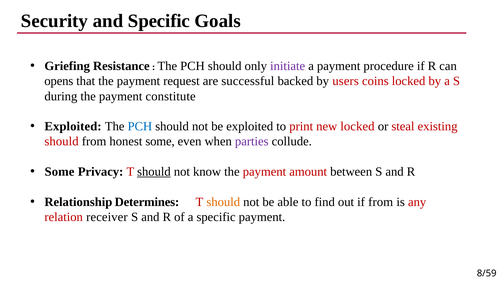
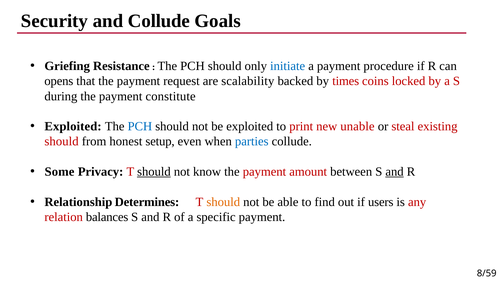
and Specific: Specific -> Collude
initiate colour: purple -> blue
successful: successful -> scalability
users: users -> times
new locked: locked -> unable
honest some: some -> setup
parties colour: purple -> blue
and at (395, 172) underline: none -> present
if from: from -> users
receiver: receiver -> balances
